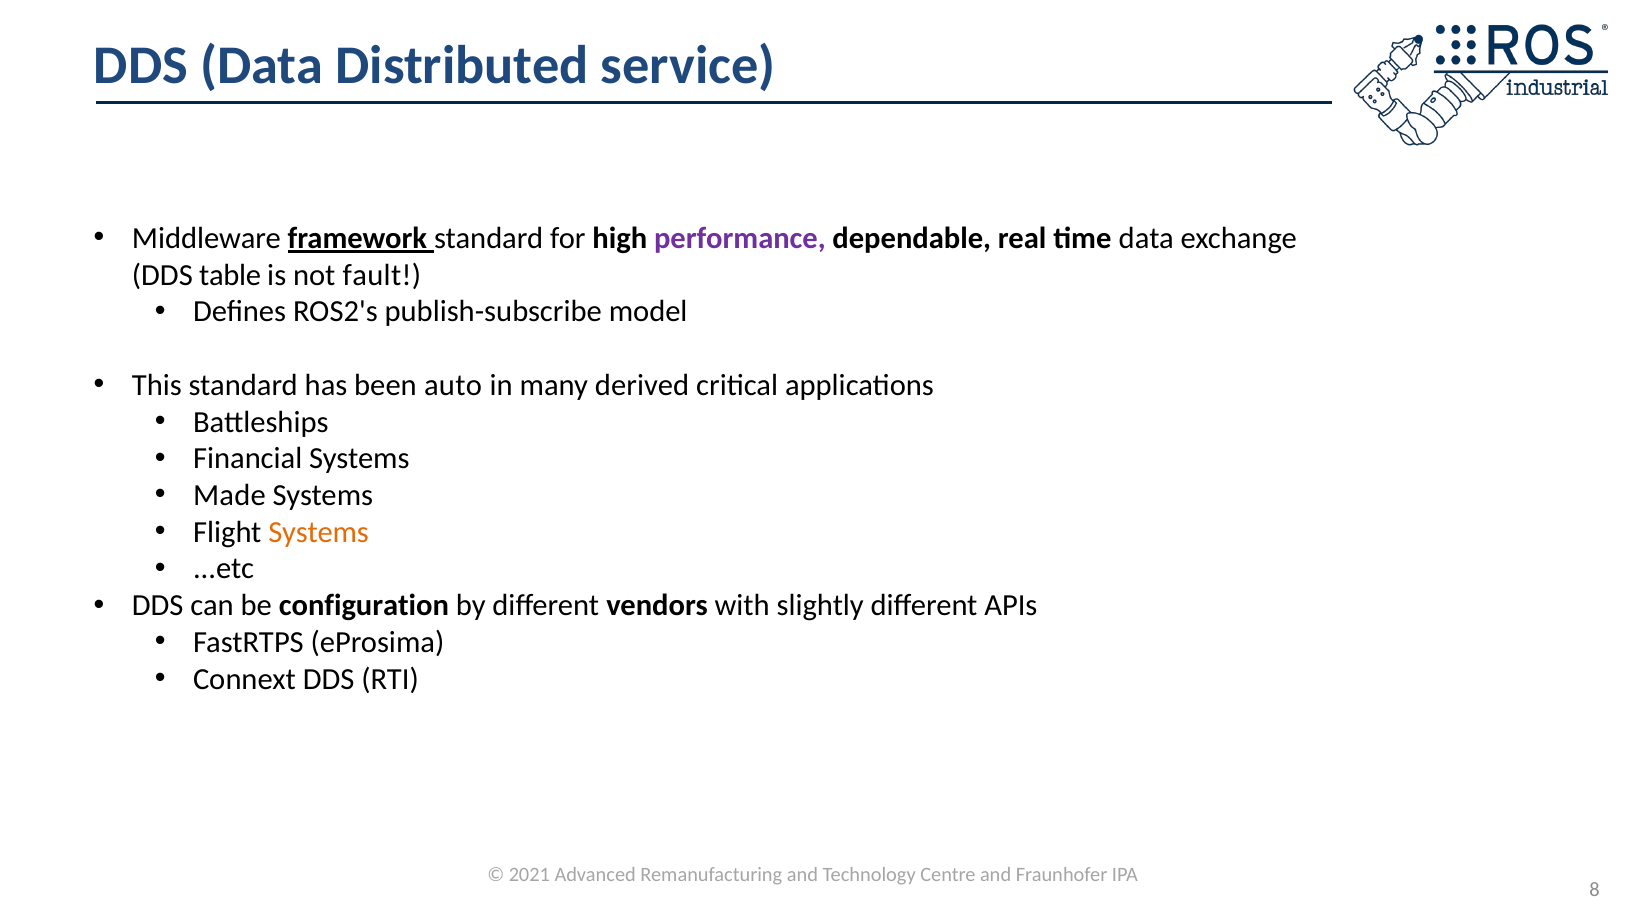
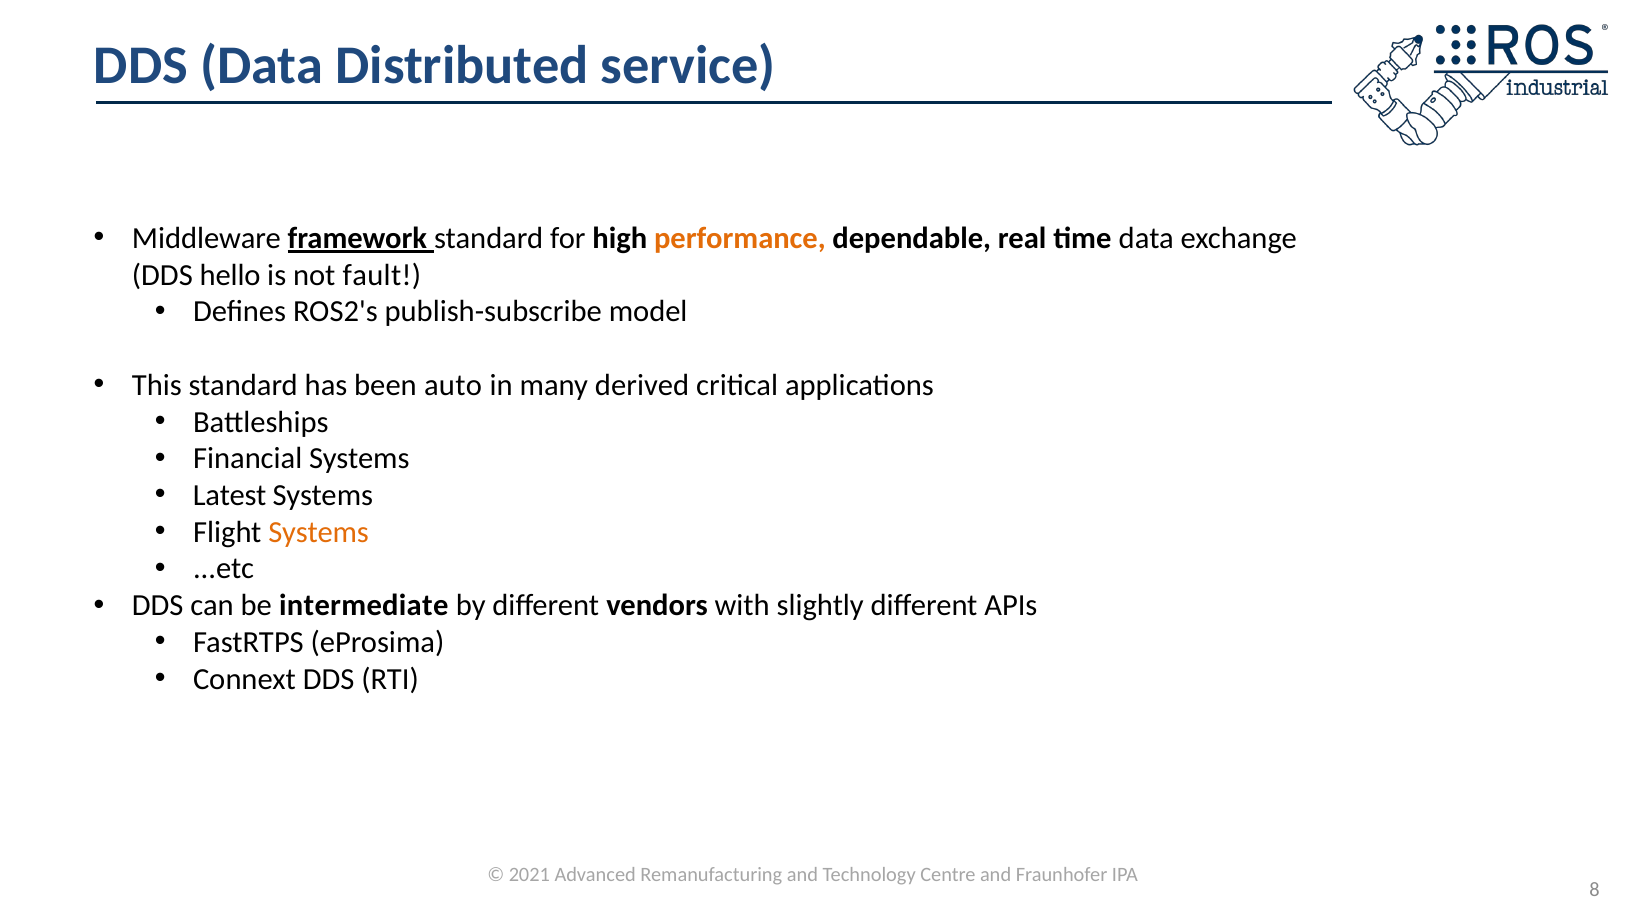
performance colour: purple -> orange
table: table -> hello
Made: Made -> Latest
configuration: configuration -> intermediate
